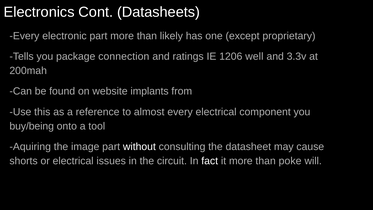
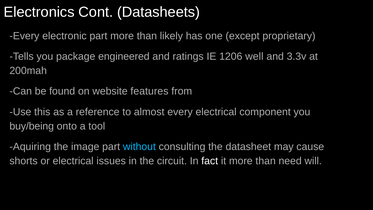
connection: connection -> engineered
implants: implants -> features
without colour: white -> light blue
poke: poke -> need
